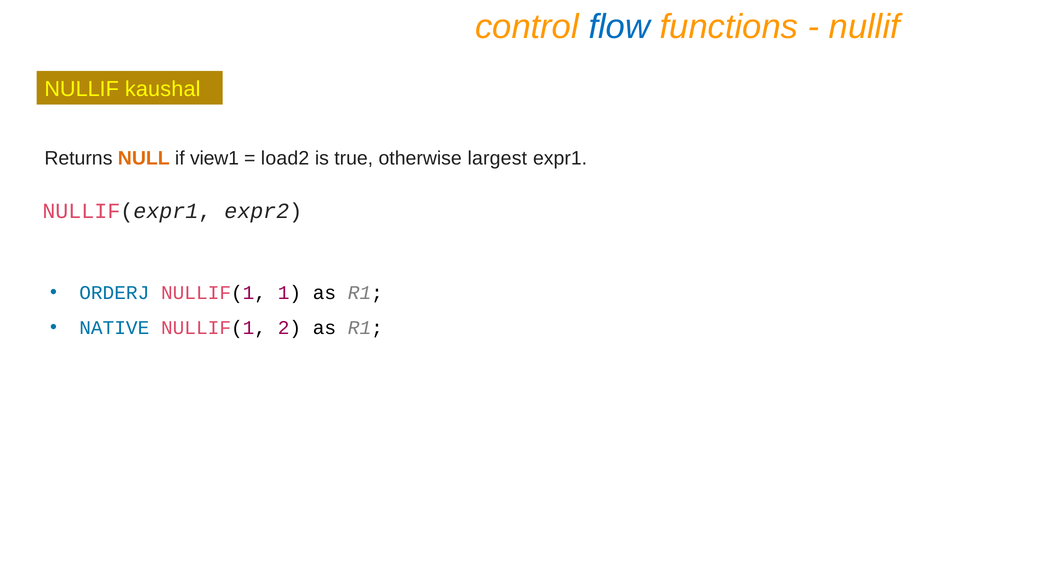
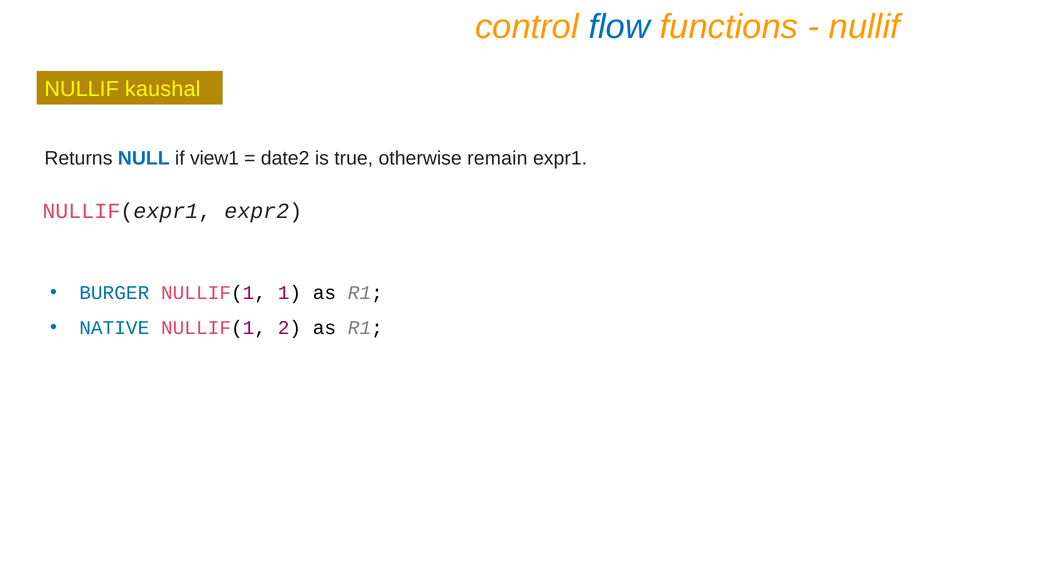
NULL colour: orange -> blue
load2: load2 -> date2
largest: largest -> remain
ORDERJ: ORDERJ -> BURGER
